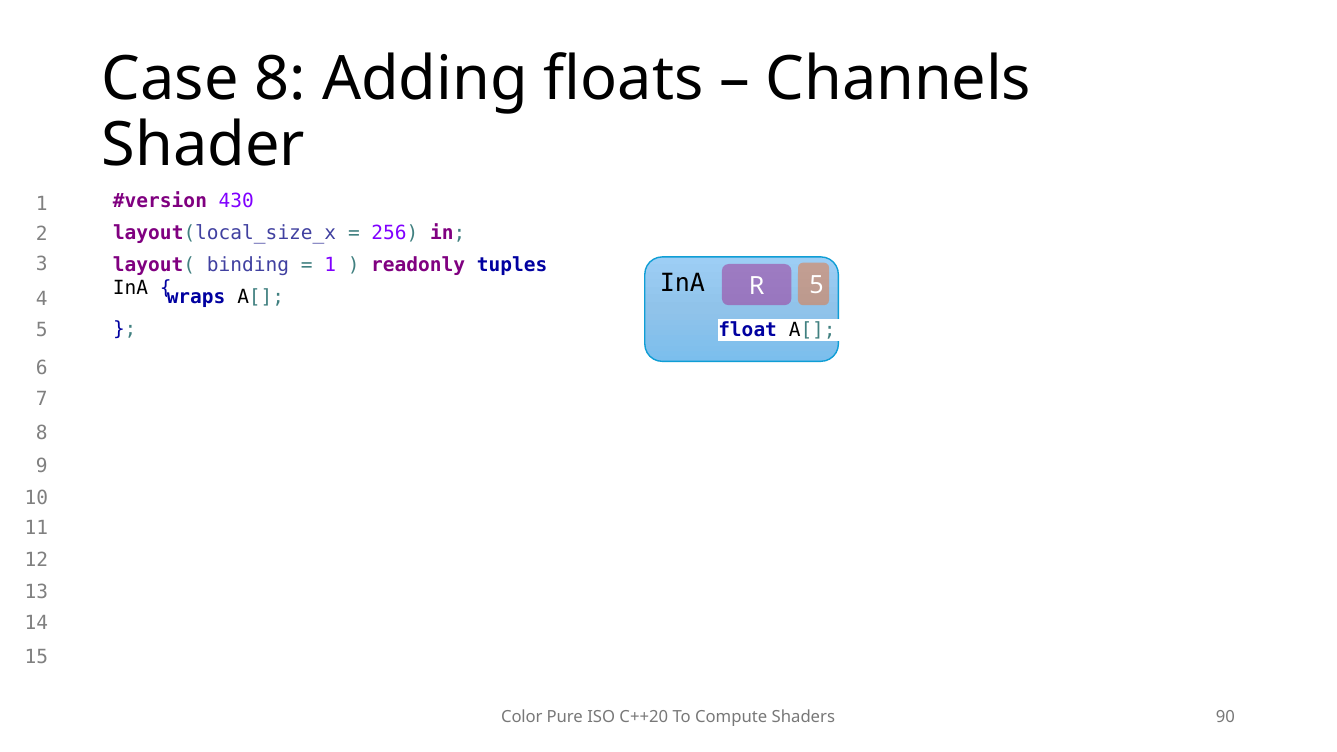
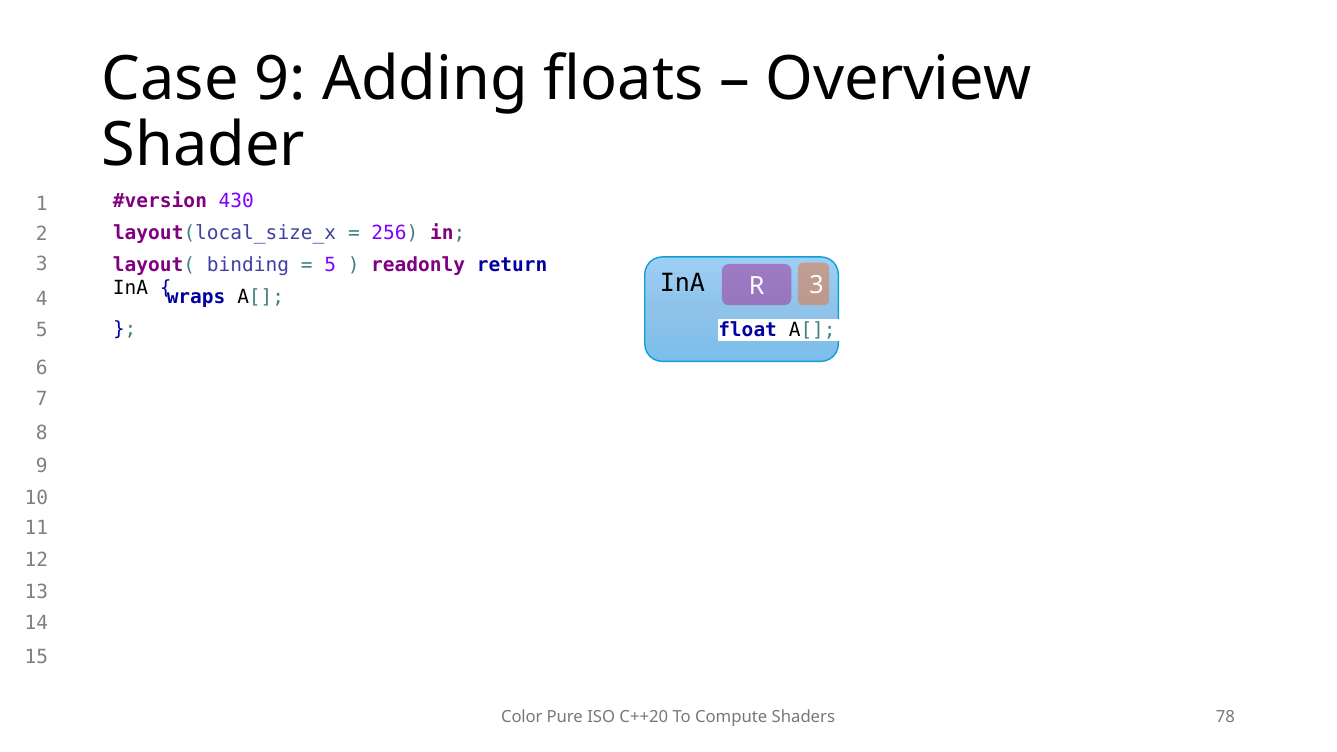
Case 8: 8 -> 9
Channels: Channels -> Overview
1 at (330, 265): 1 -> 5
tuples: tuples -> return
InA 5: 5 -> 3
90: 90 -> 78
